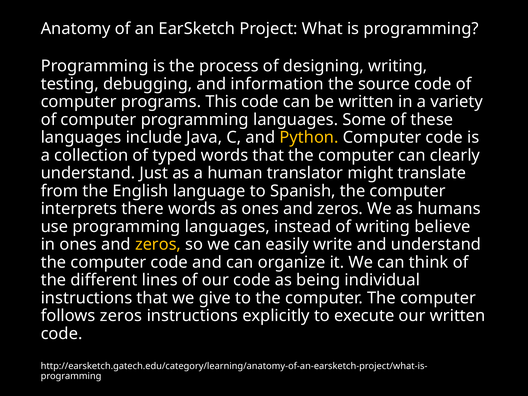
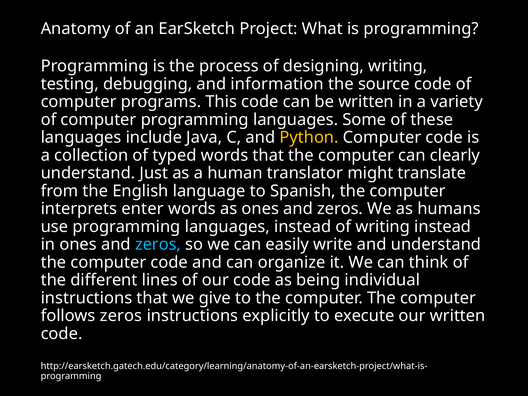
there: there -> enter
writing believe: believe -> instead
zeros at (158, 244) colour: yellow -> light blue
